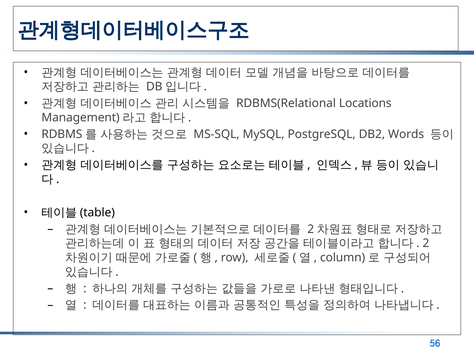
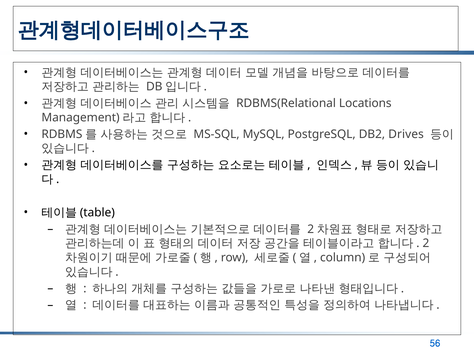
Words: Words -> Drives
